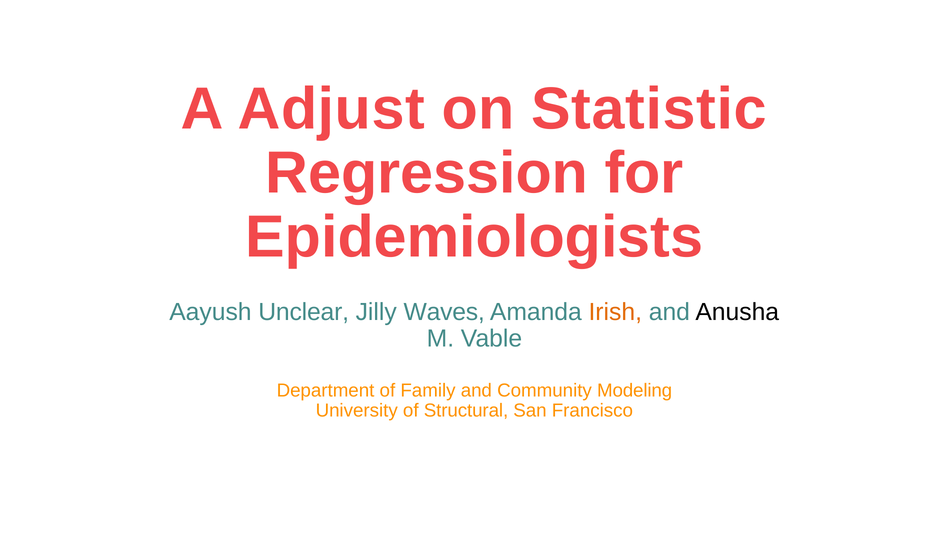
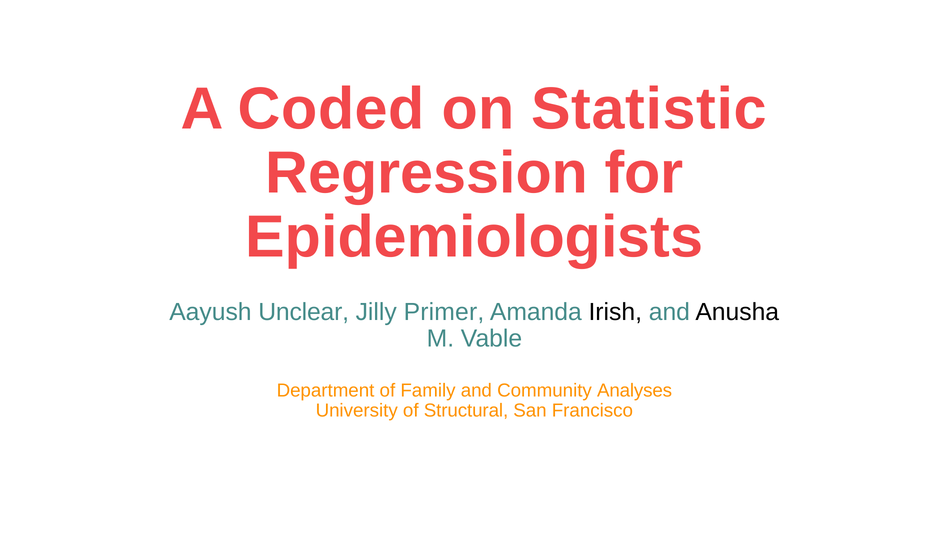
Adjust: Adjust -> Coded
Waves: Waves -> Primer
Irish colour: orange -> black
Modeling: Modeling -> Analyses
